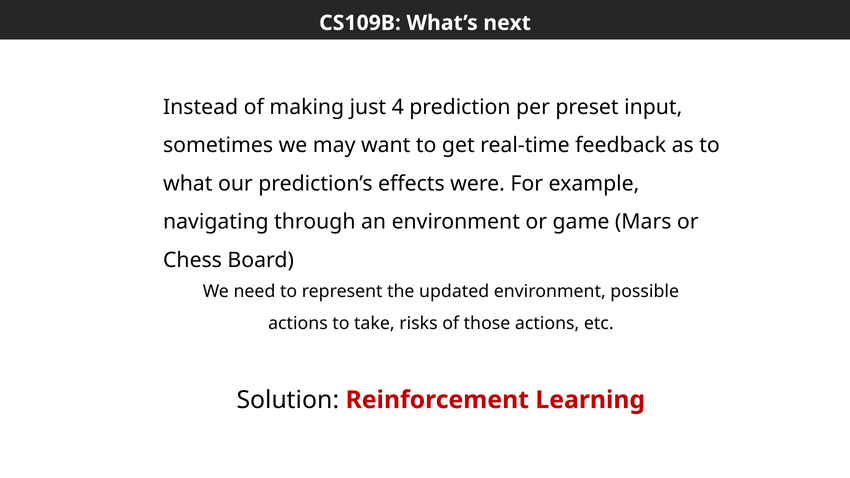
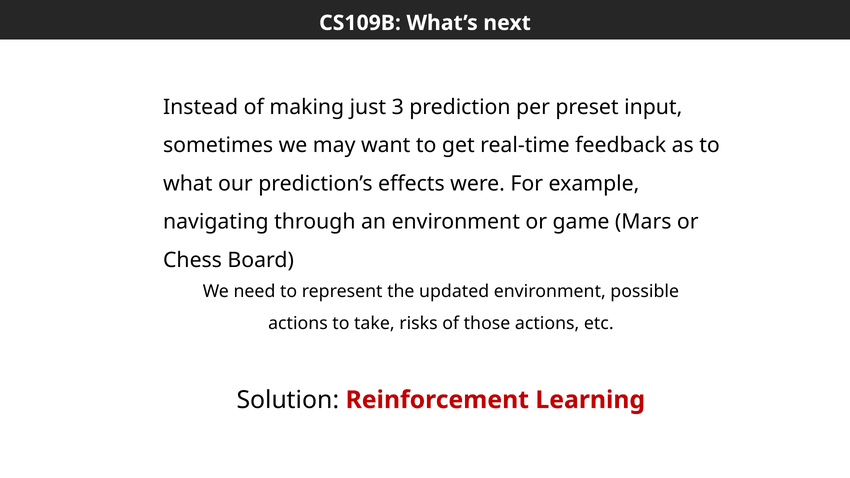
4: 4 -> 3
